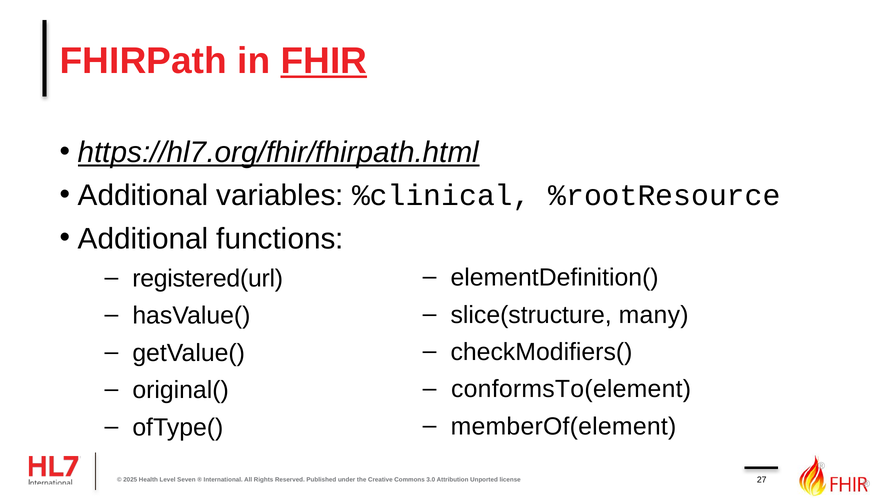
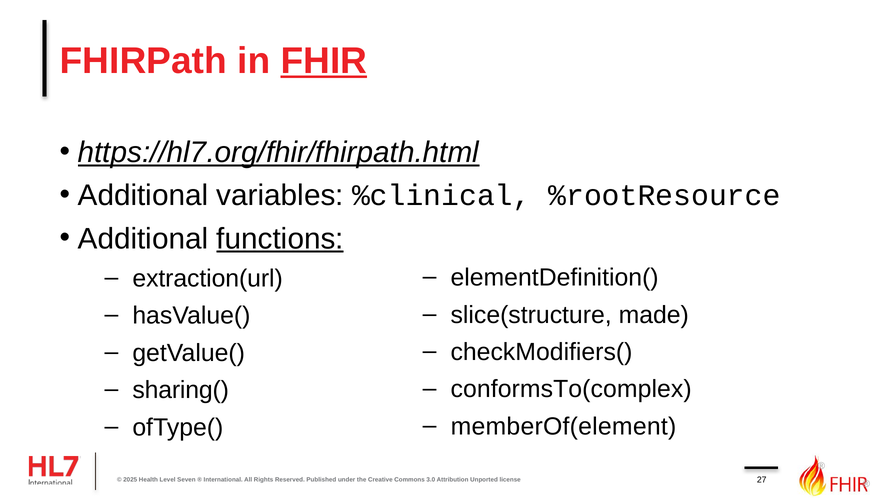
functions underline: none -> present
registered(url: registered(url -> extraction(url
many: many -> made
conformsTo(element: conformsTo(element -> conformsTo(complex
original(: original( -> sharing(
